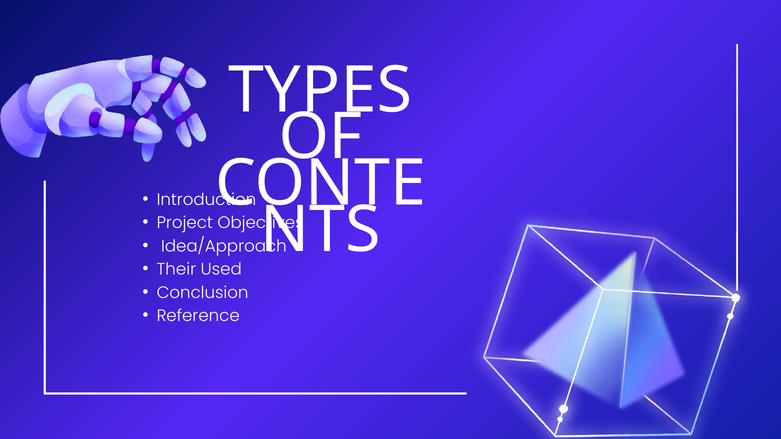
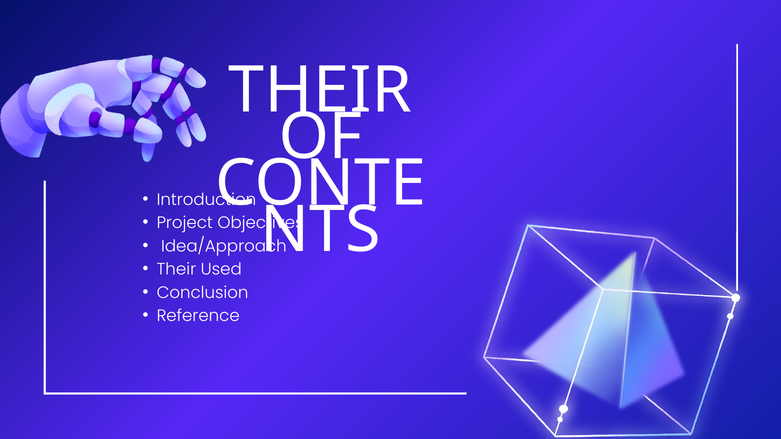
TYPES at (320, 91): TYPES -> THEIR
